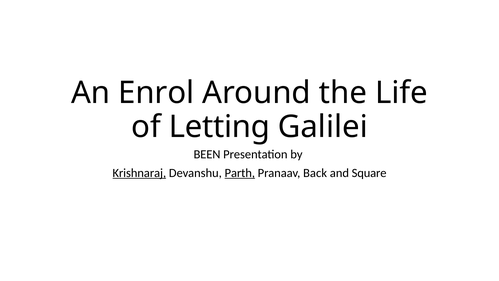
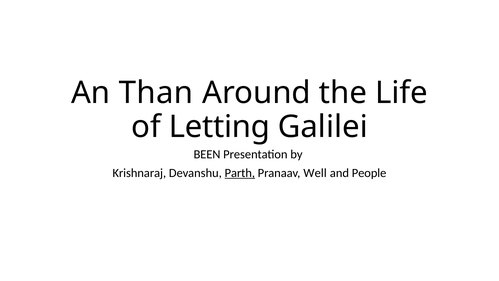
Enrol: Enrol -> Than
Krishnaraj underline: present -> none
Back: Back -> Well
Square: Square -> People
